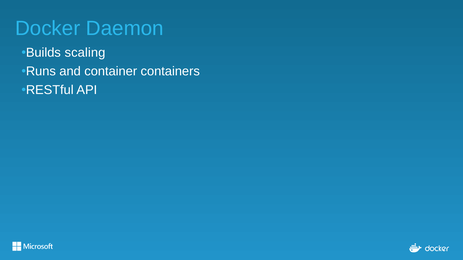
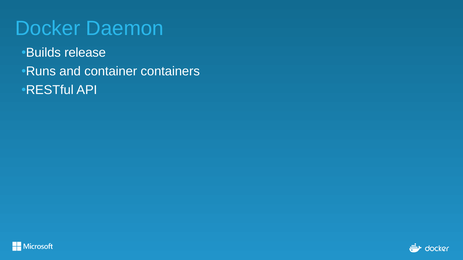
scaling: scaling -> release
